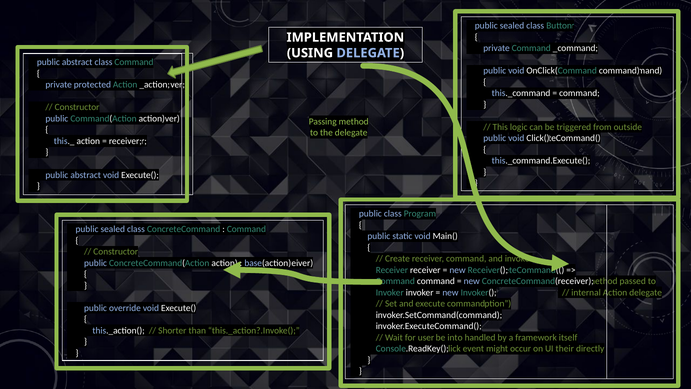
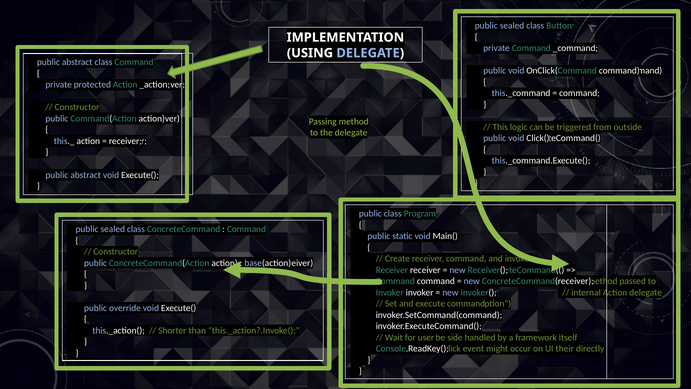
into: into -> side
